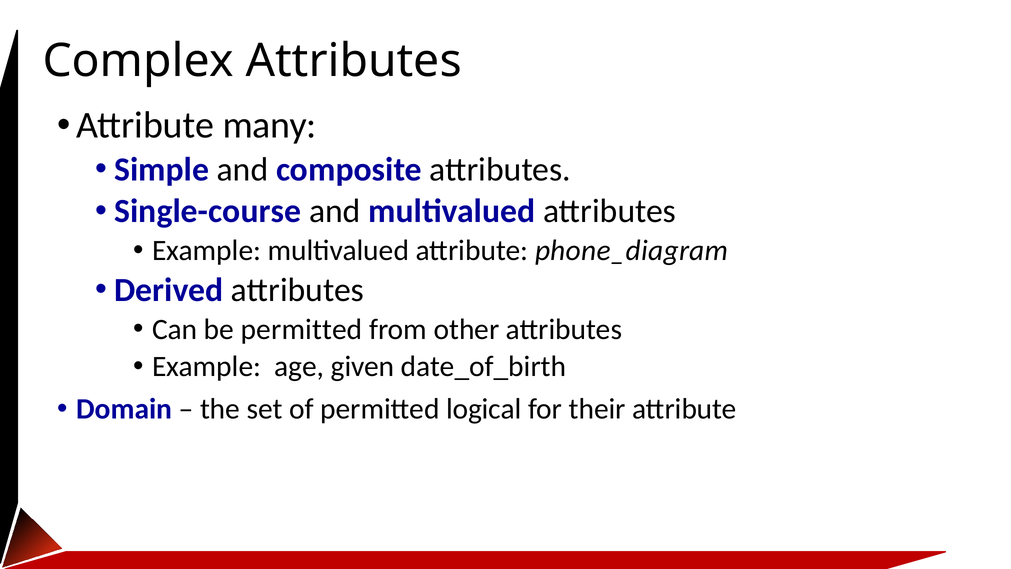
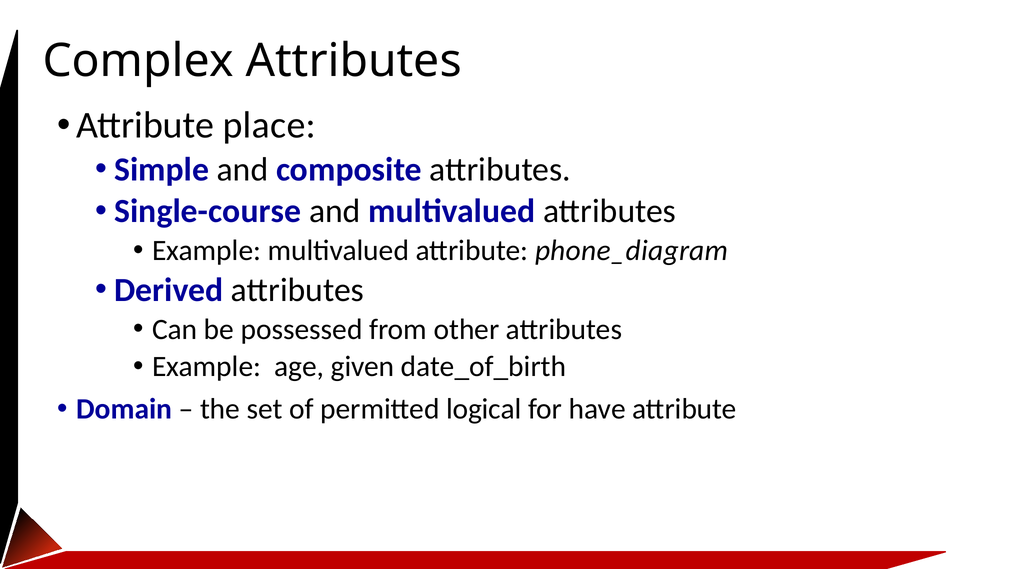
many: many -> place
be permitted: permitted -> possessed
their: their -> have
